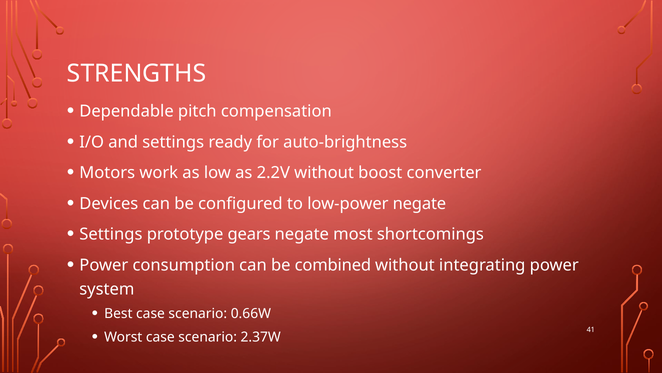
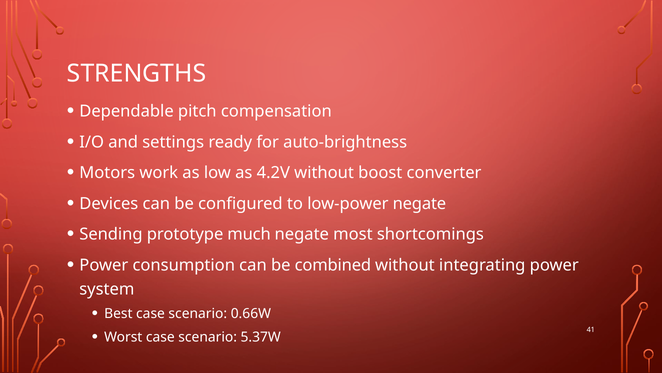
2.2V: 2.2V -> 4.2V
Settings at (111, 234): Settings -> Sending
gears: gears -> much
2.37W: 2.37W -> 5.37W
